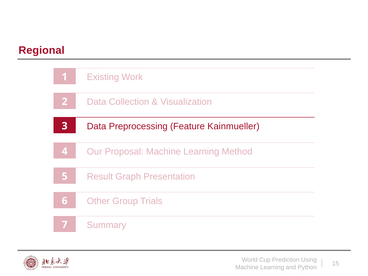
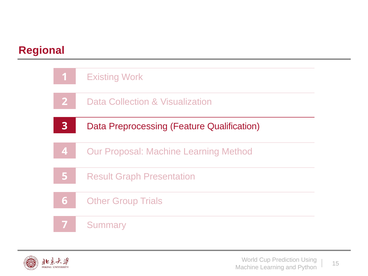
Kainmueller: Kainmueller -> Qualification
